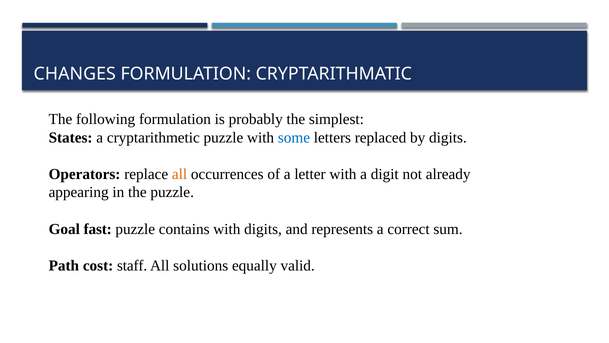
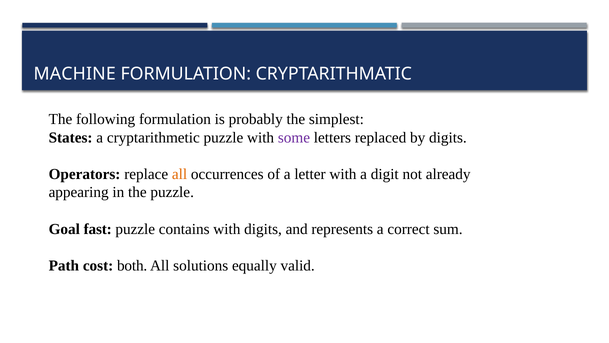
CHANGES: CHANGES -> MACHINE
some colour: blue -> purple
staff: staff -> both
